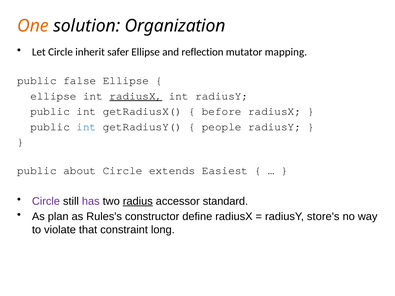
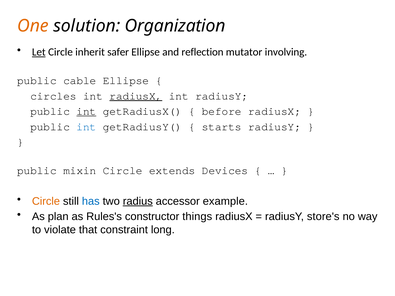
Let underline: none -> present
mapping: mapping -> involving
false: false -> cable
ellipse at (53, 96): ellipse -> circles
int at (86, 111) underline: none -> present
people: people -> starts
about: about -> mixin
Easiest: Easiest -> Devices
Circle at (46, 201) colour: purple -> orange
has colour: purple -> blue
standard: standard -> example
define: define -> things
